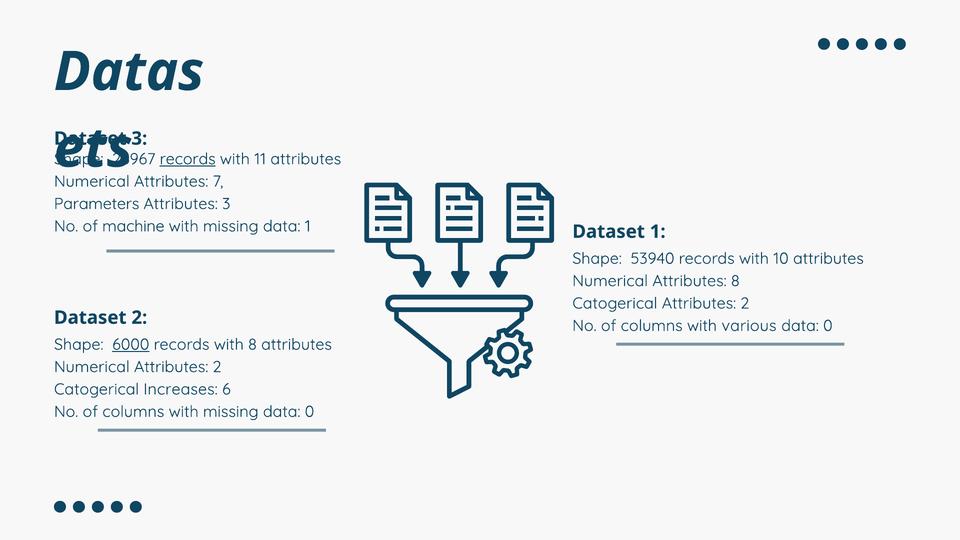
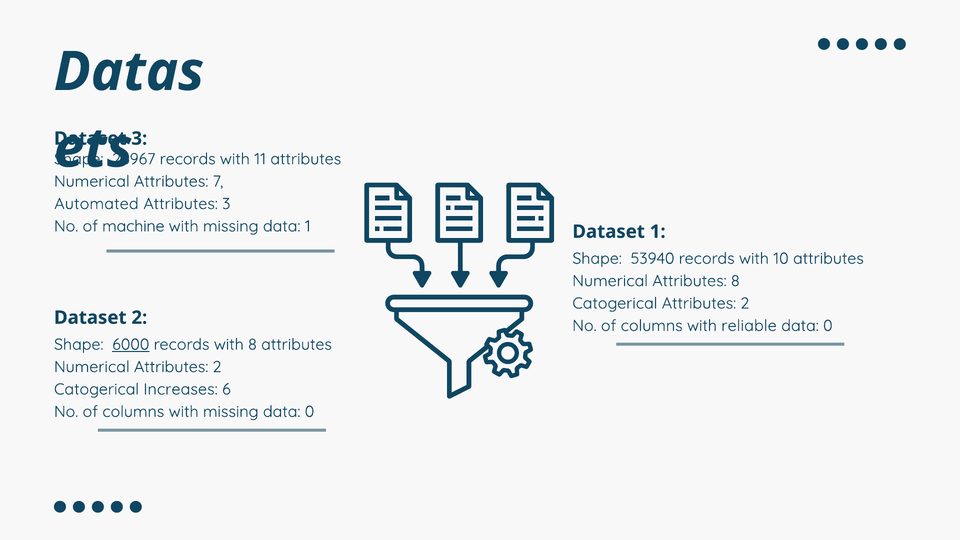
records at (188, 159) underline: present -> none
Parameters: Parameters -> Automated
various: various -> reliable
